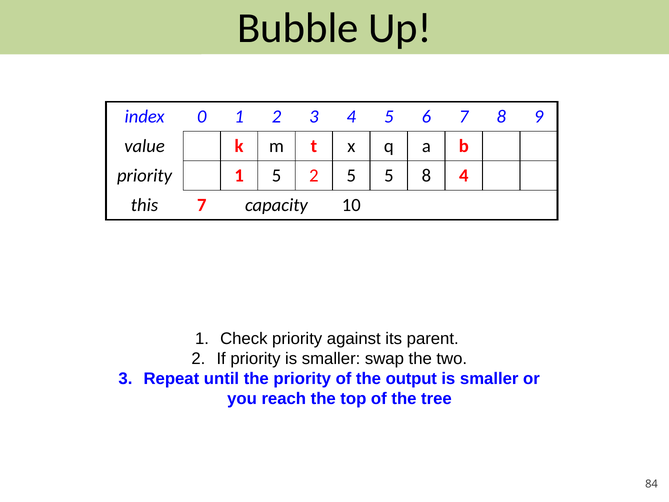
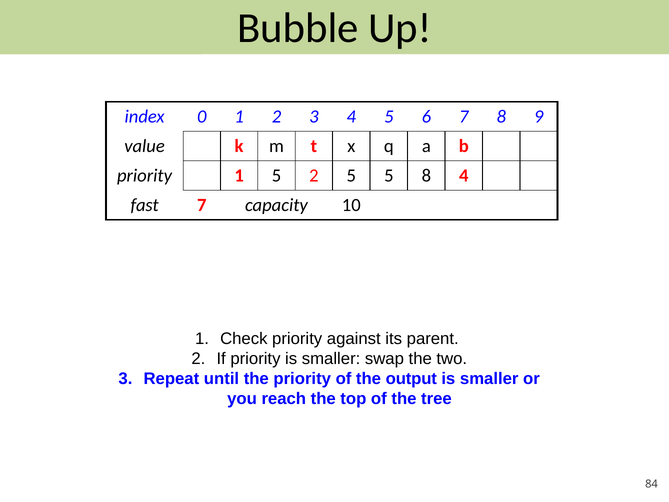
this: this -> fast
